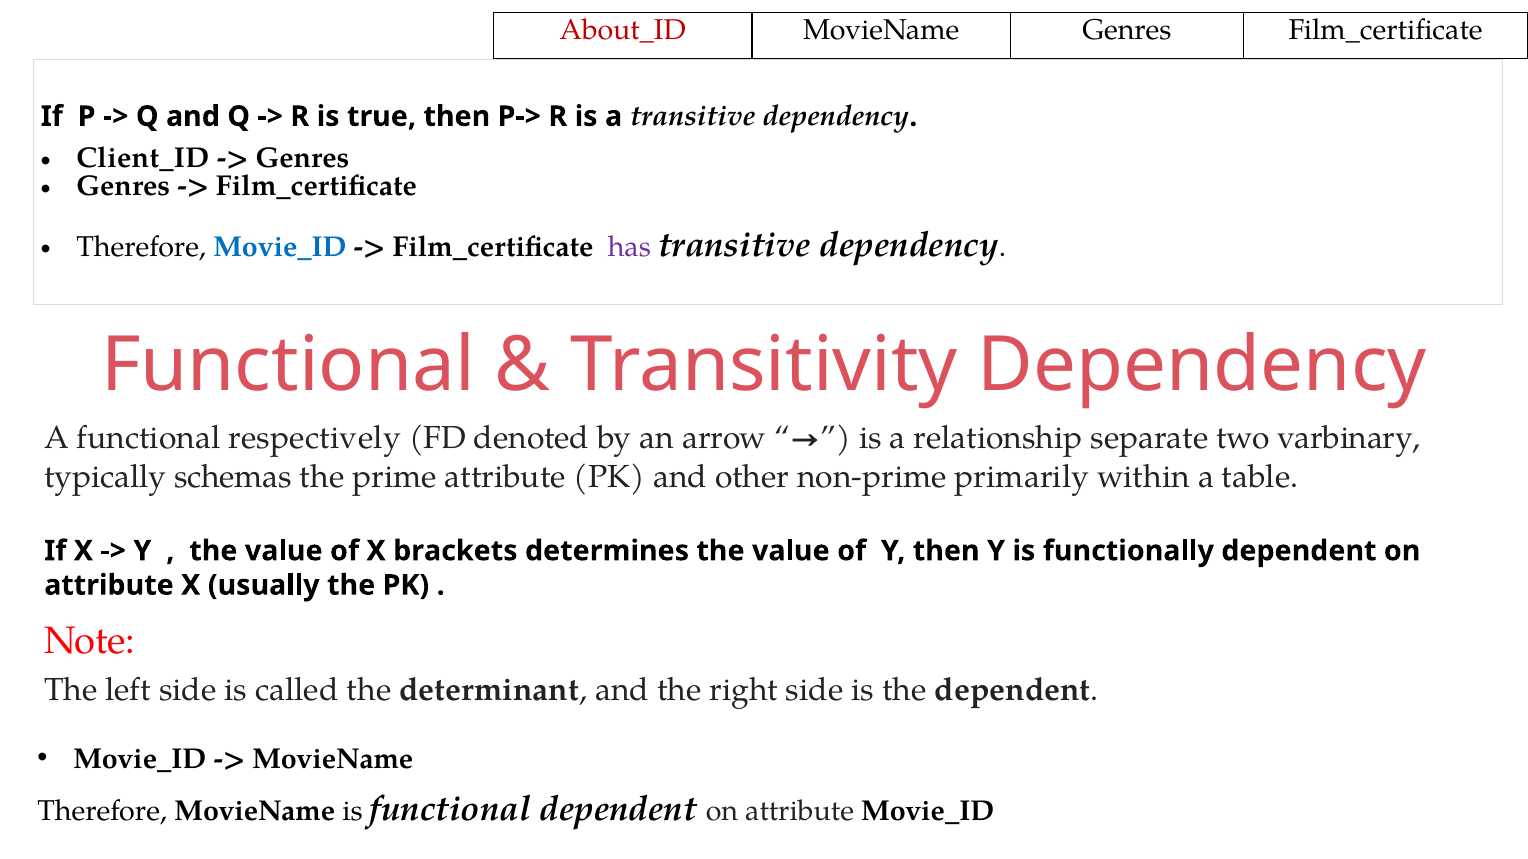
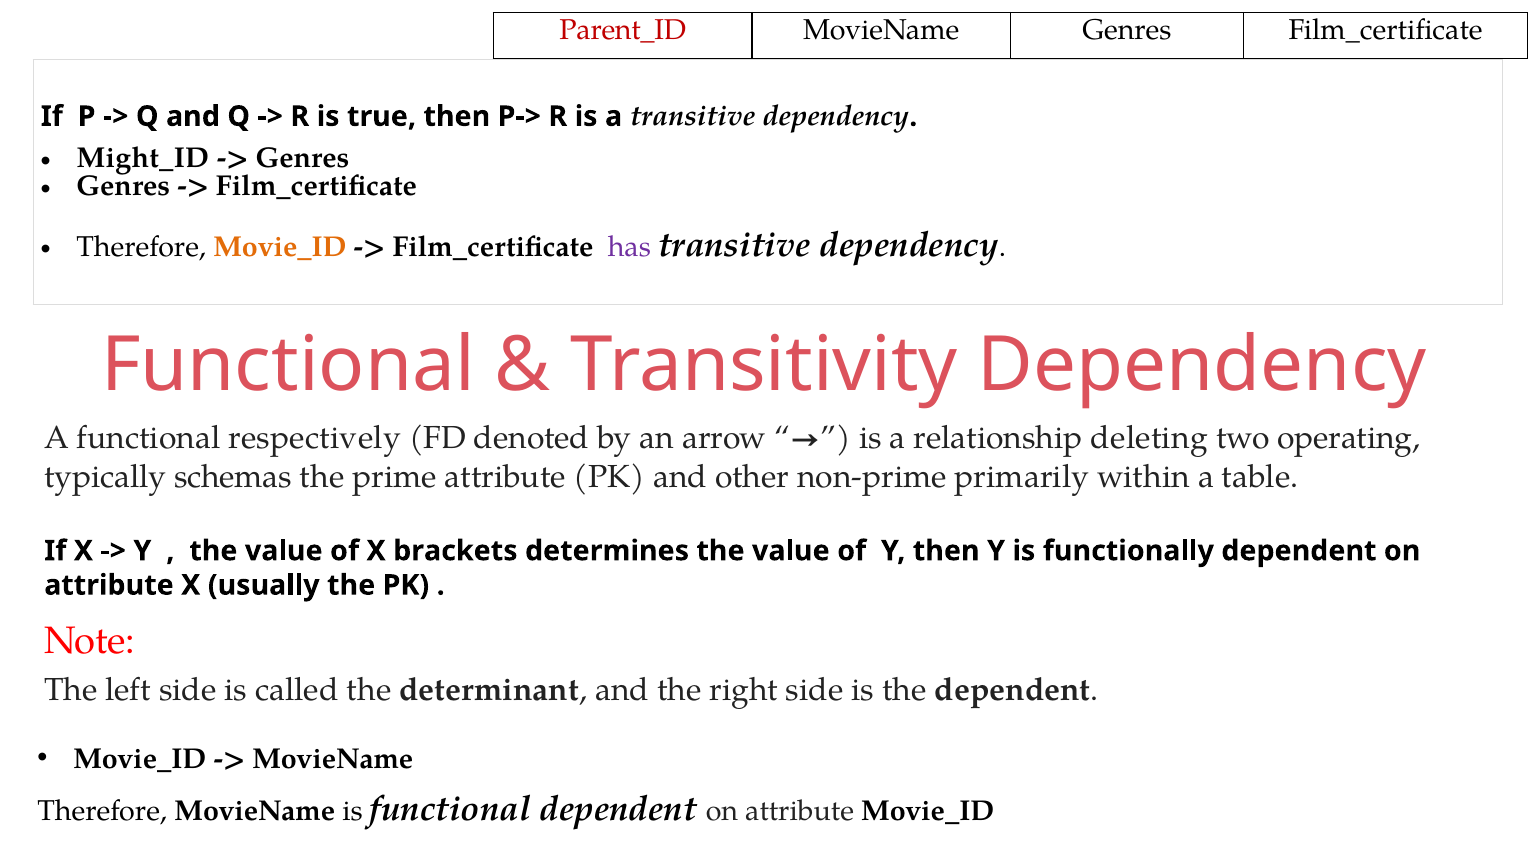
About_ID: About_ID -> Parent_ID
Client_ID: Client_ID -> Might_ID
Movie_ID at (280, 247) colour: blue -> orange
separate: separate -> deleting
varbinary: varbinary -> operating
